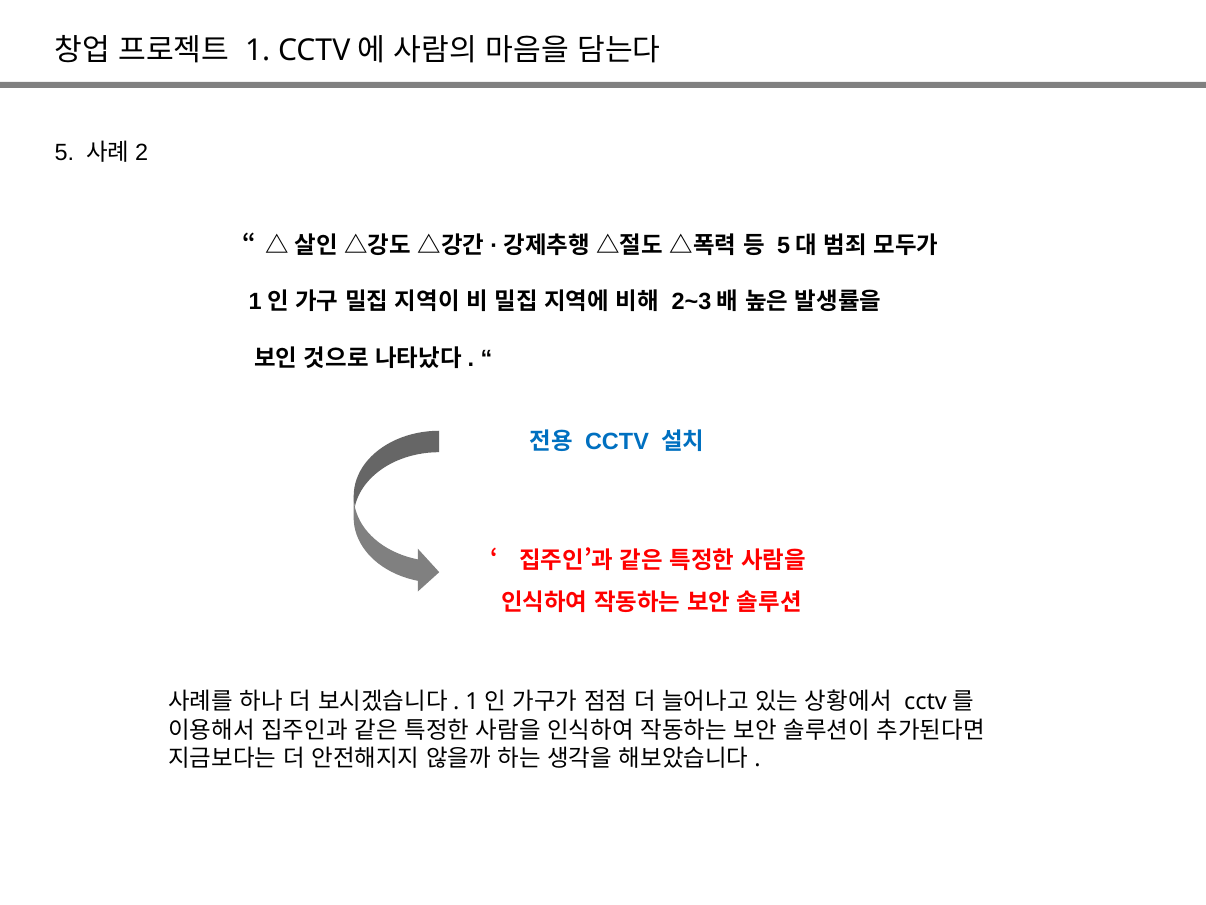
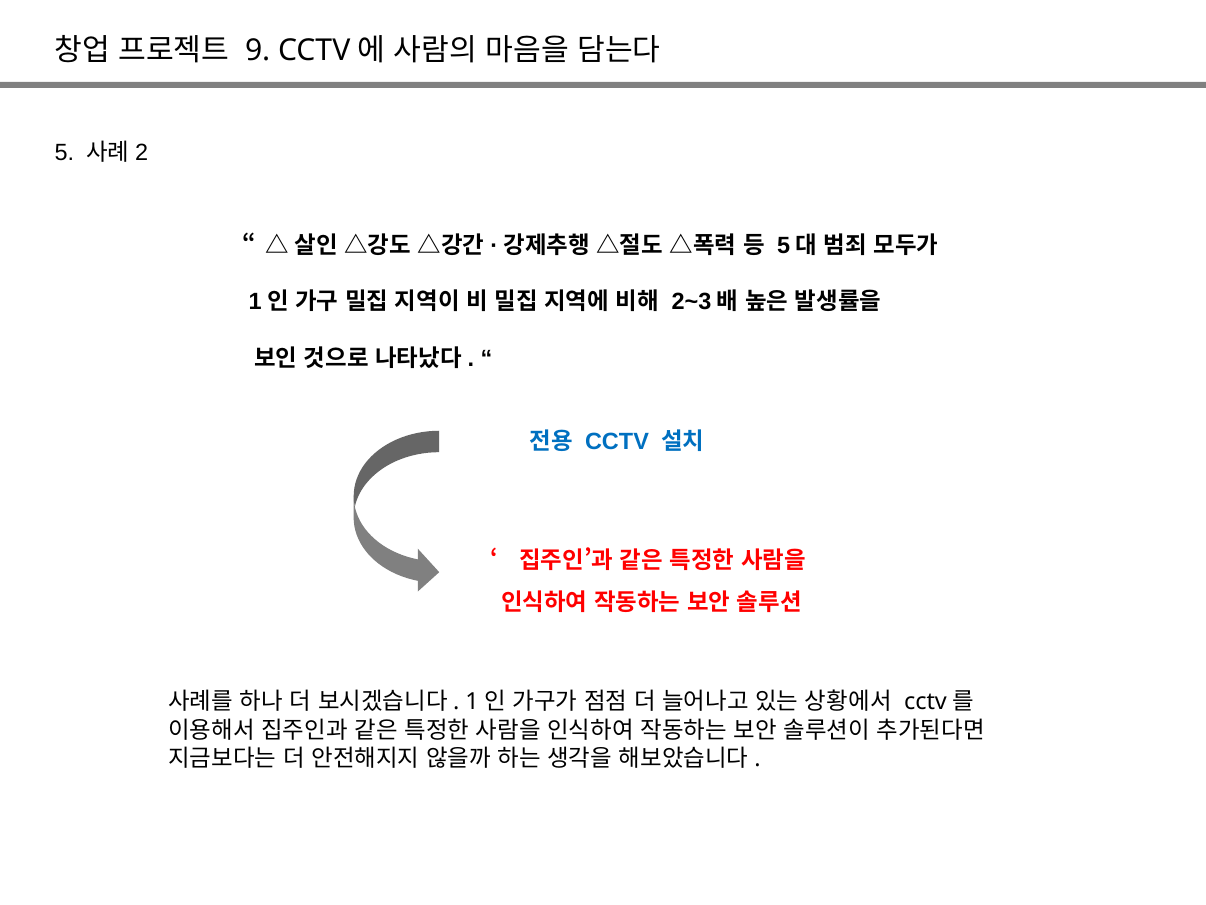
1: 1 -> 9
